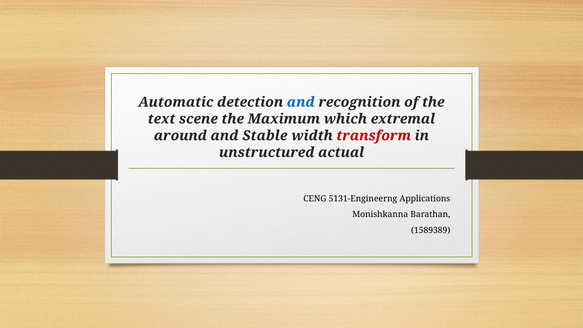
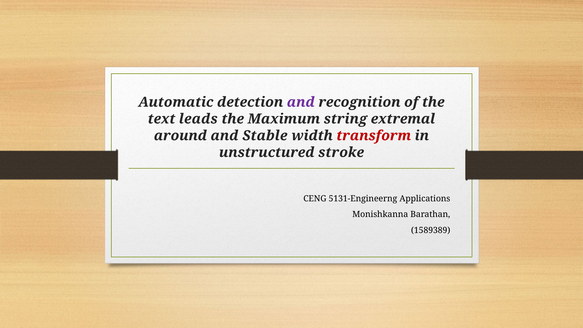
and at (301, 102) colour: blue -> purple
scene: scene -> leads
which: which -> string
actual: actual -> stroke
